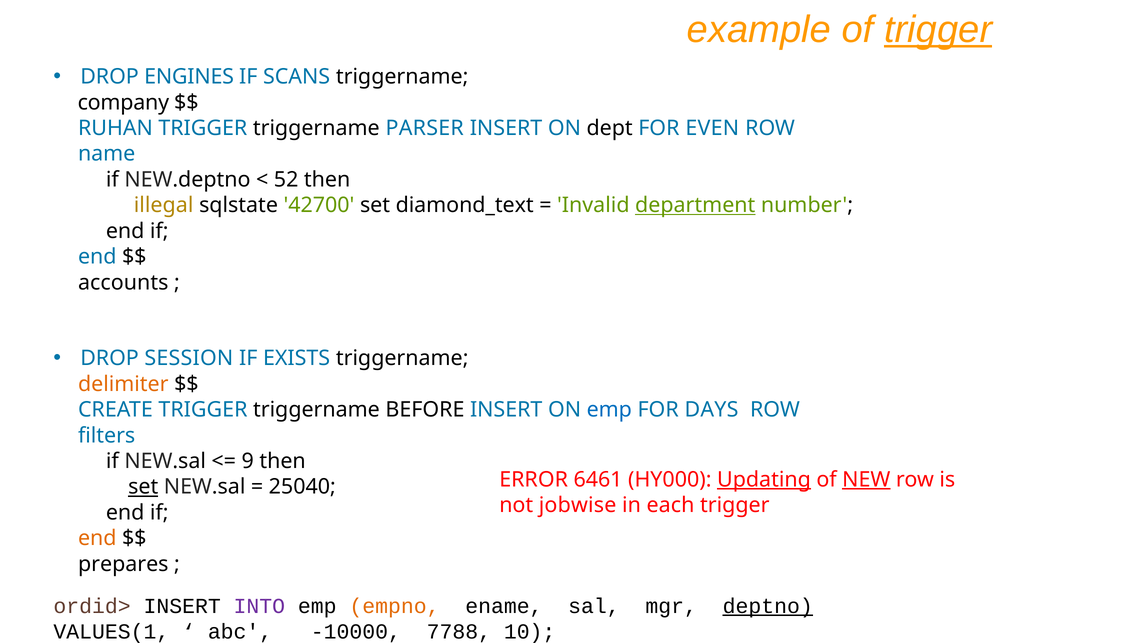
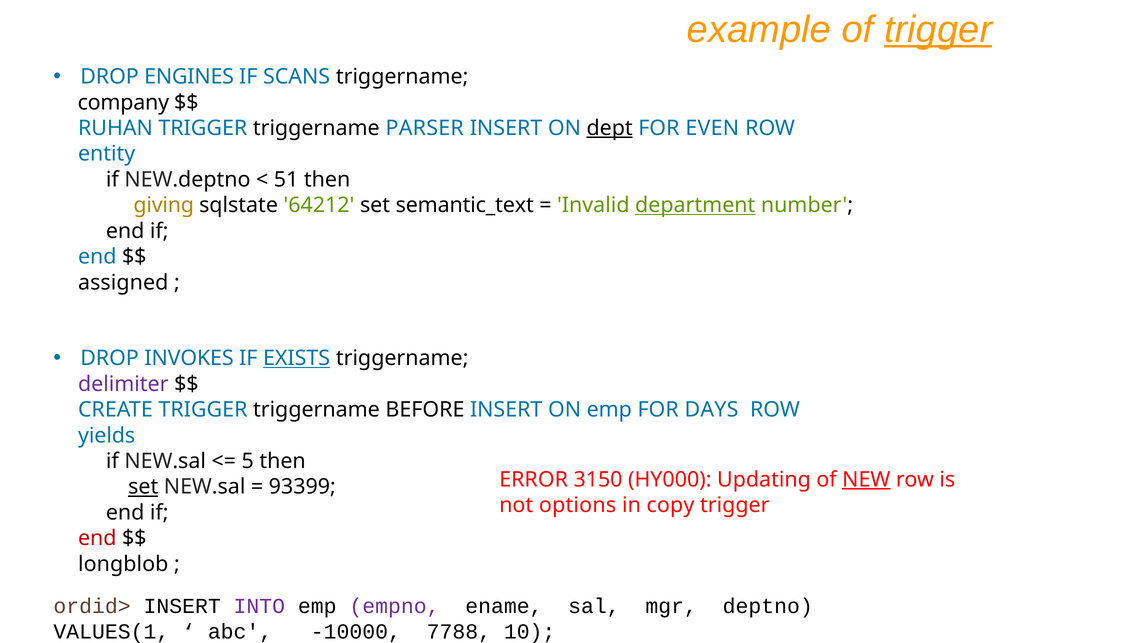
dept underline: none -> present
name: name -> entity
52: 52 -> 51
illegal: illegal -> giving
42700: 42700 -> 64212
diamond_text: diamond_text -> semantic_text
accounts: accounts -> assigned
SESSION: SESSION -> INVOKES
EXISTS underline: none -> present
delimiter colour: orange -> purple
filters: filters -> yields
9: 9 -> 5
6461: 6461 -> 3150
Updating underline: present -> none
25040: 25040 -> 93399
jobwise: jobwise -> options
each: each -> copy
end at (97, 539) colour: orange -> red
prepares: prepares -> longblob
empno colour: orange -> purple
deptno underline: present -> none
